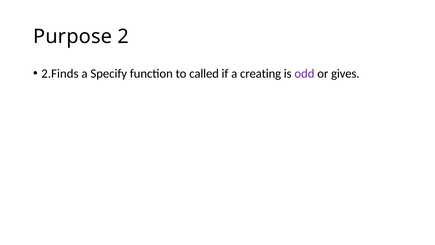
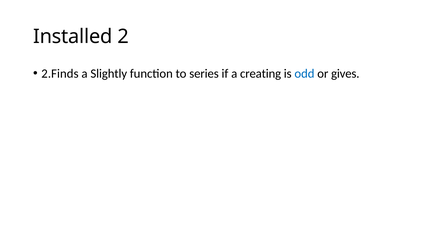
Purpose: Purpose -> Installed
Specify: Specify -> Slightly
called: called -> series
odd colour: purple -> blue
